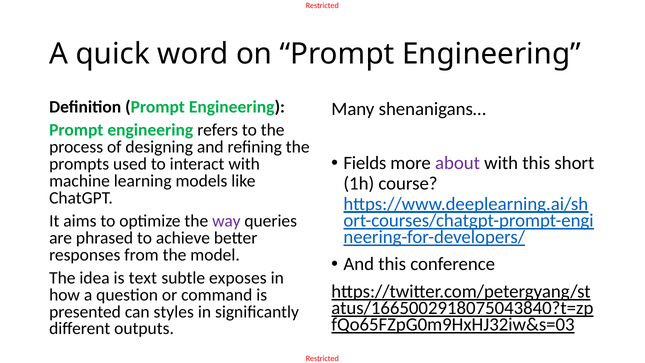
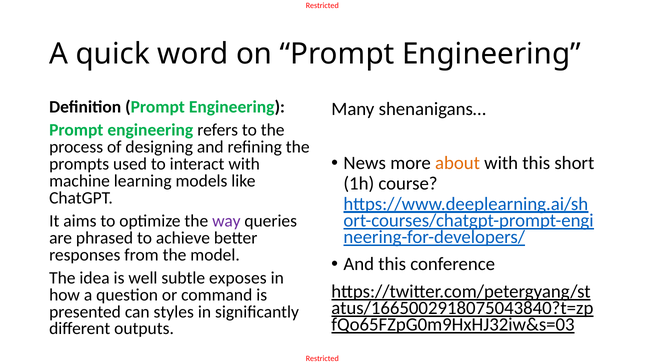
Fields: Fields -> News
about colour: purple -> orange
text: text -> well
